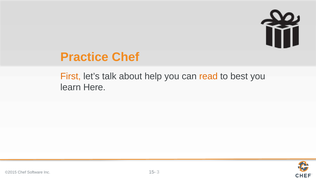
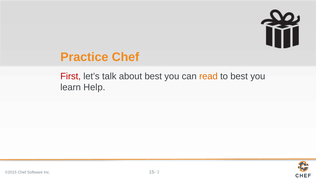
First colour: orange -> red
about help: help -> best
Here: Here -> Help
